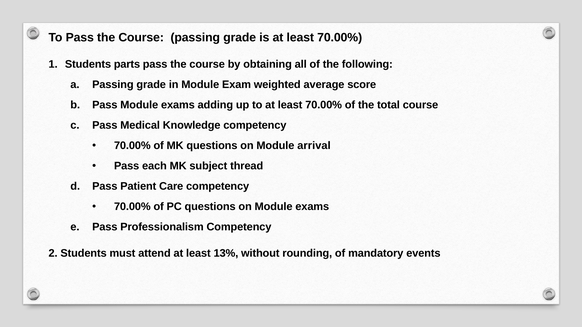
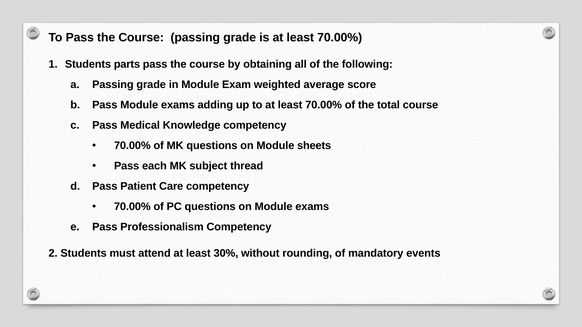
arrival: arrival -> sheets
13%: 13% -> 30%
